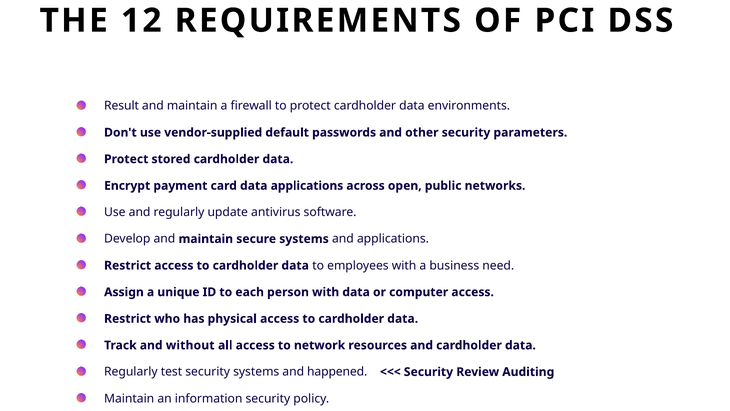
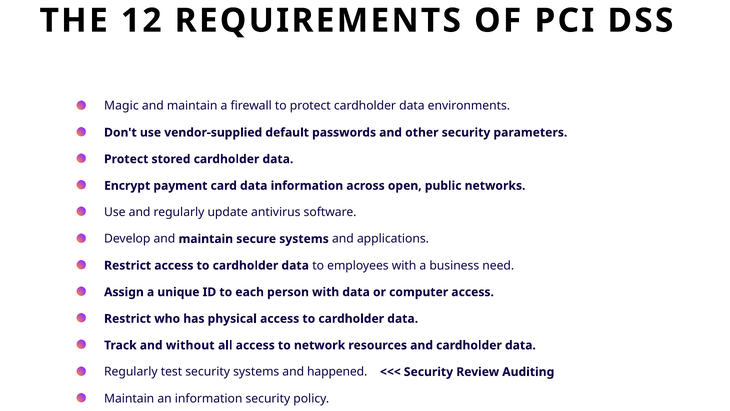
Result: Result -> Magic
data applications: applications -> information
